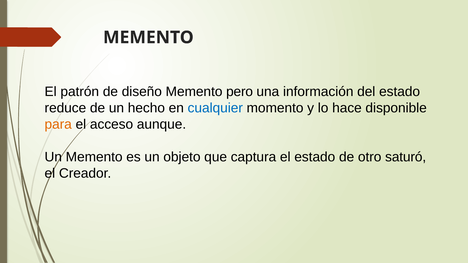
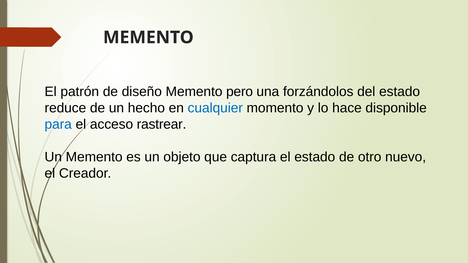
información: información -> forzándolos
para colour: orange -> blue
aunque: aunque -> rastrear
saturó: saturó -> nuevo
